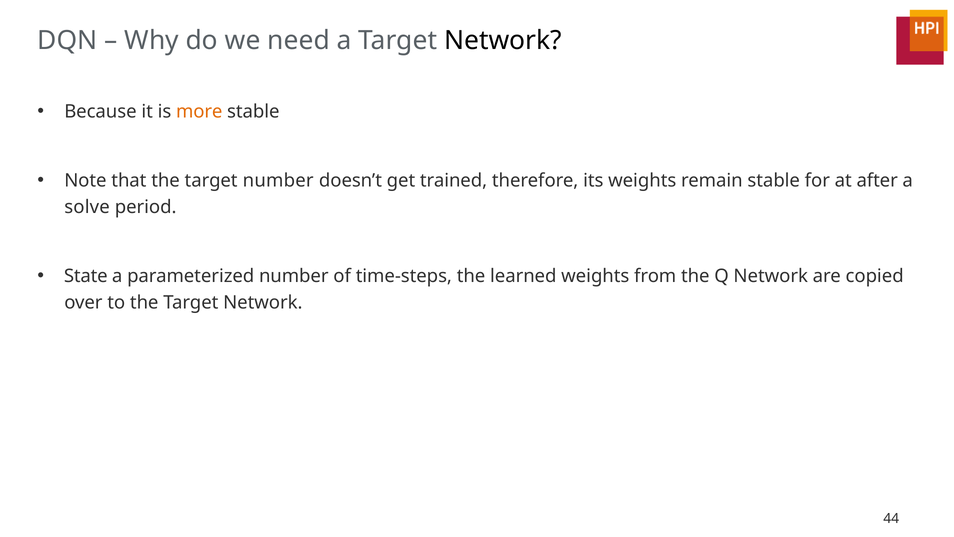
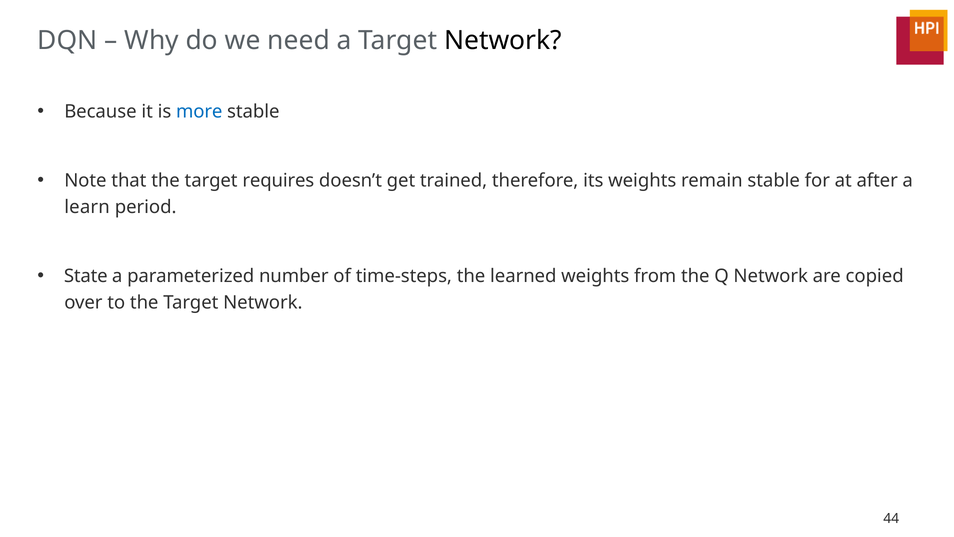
more colour: orange -> blue
target number: number -> requires
solve: solve -> learn
